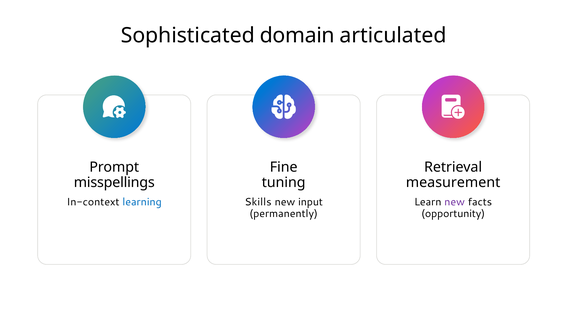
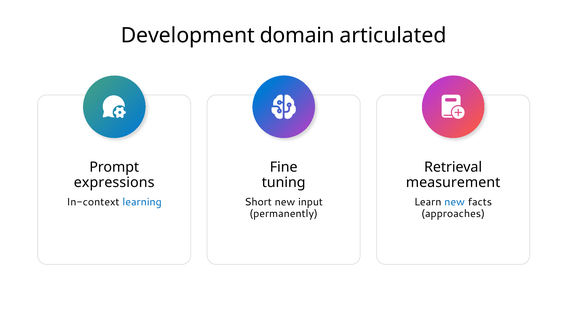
Sophisticated: Sophisticated -> Development
misspellings: misspellings -> expressions
Skills: Skills -> Short
new at (455, 202) colour: purple -> blue
opportunity: opportunity -> approaches
